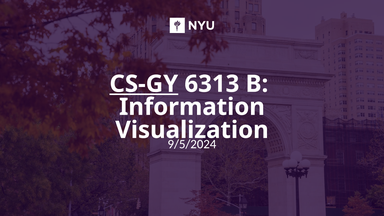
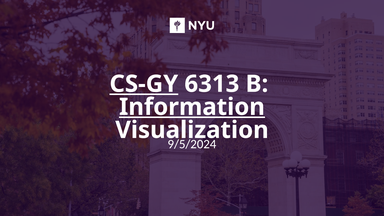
Information underline: none -> present
